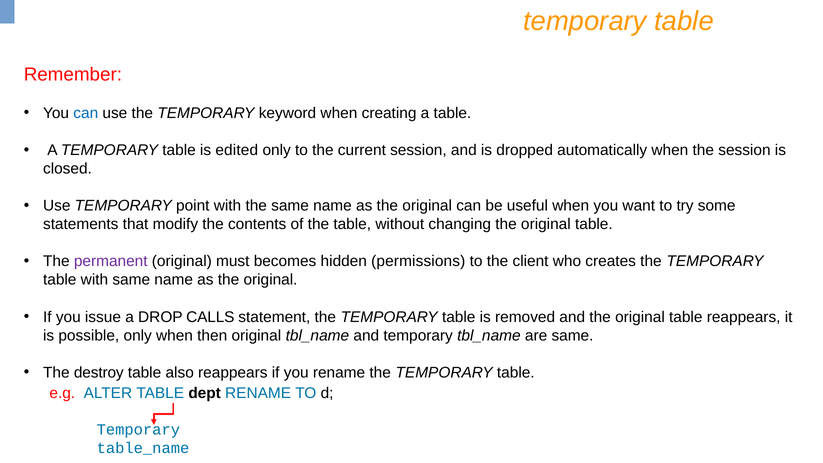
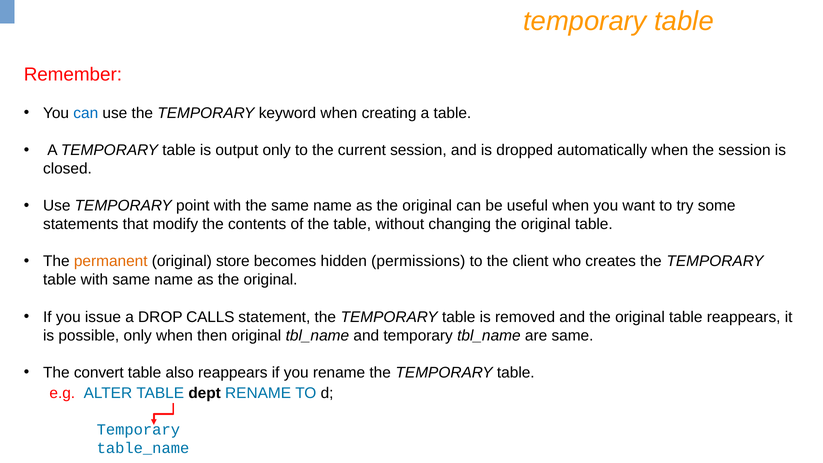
edited: edited -> output
permanent colour: purple -> orange
must: must -> store
destroy: destroy -> convert
